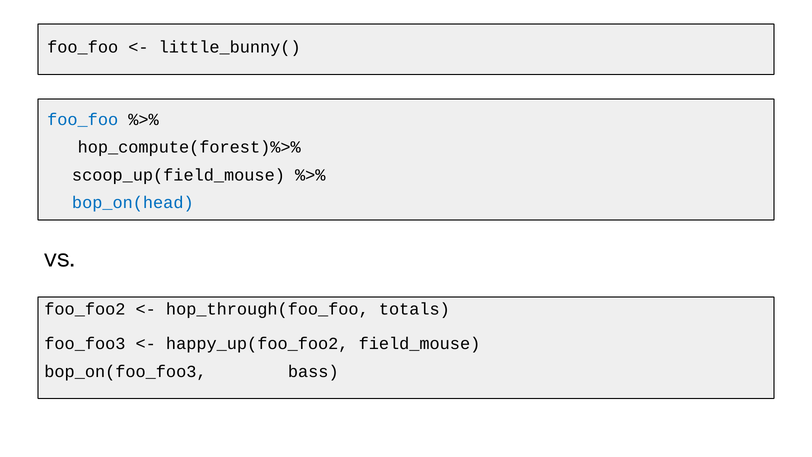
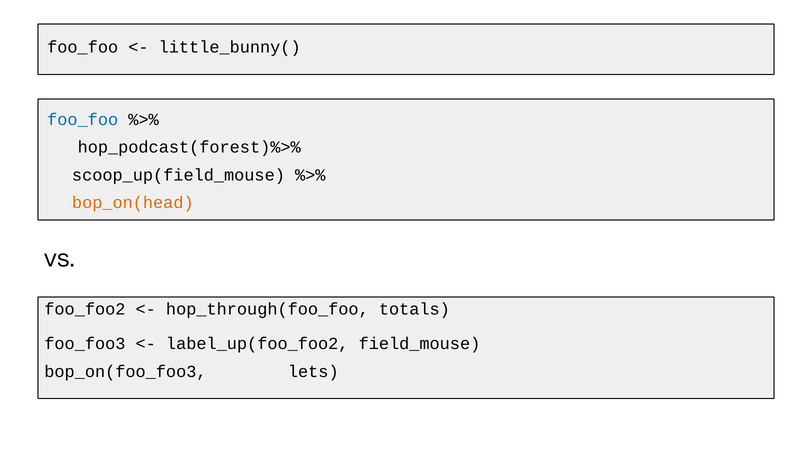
hop_compute(forest)%>%: hop_compute(forest)%>% -> hop_podcast(forest)%>%
bop_on(head colour: blue -> orange
happy_up(foo_foo2: happy_up(foo_foo2 -> label_up(foo_foo2
bass: bass -> lets
